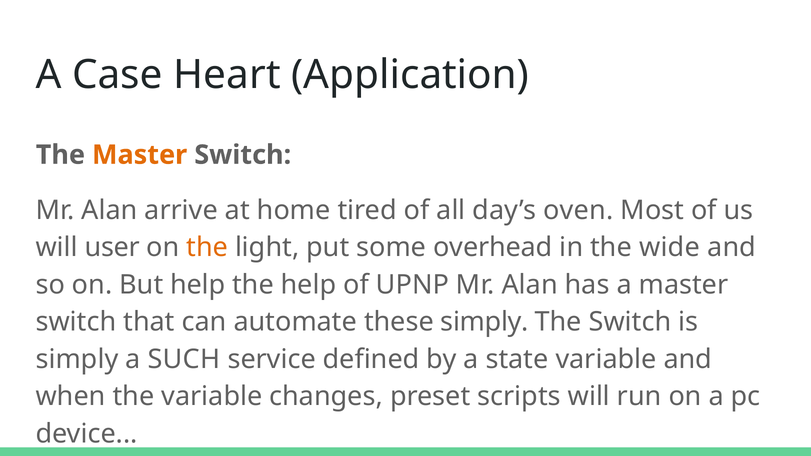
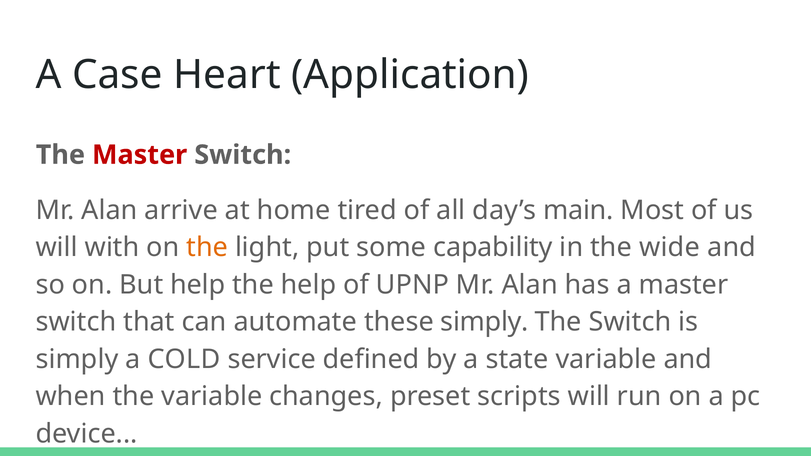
Master at (140, 155) colour: orange -> red
oven: oven -> main
user: user -> with
overhead: overhead -> capability
SUCH: SUCH -> COLD
